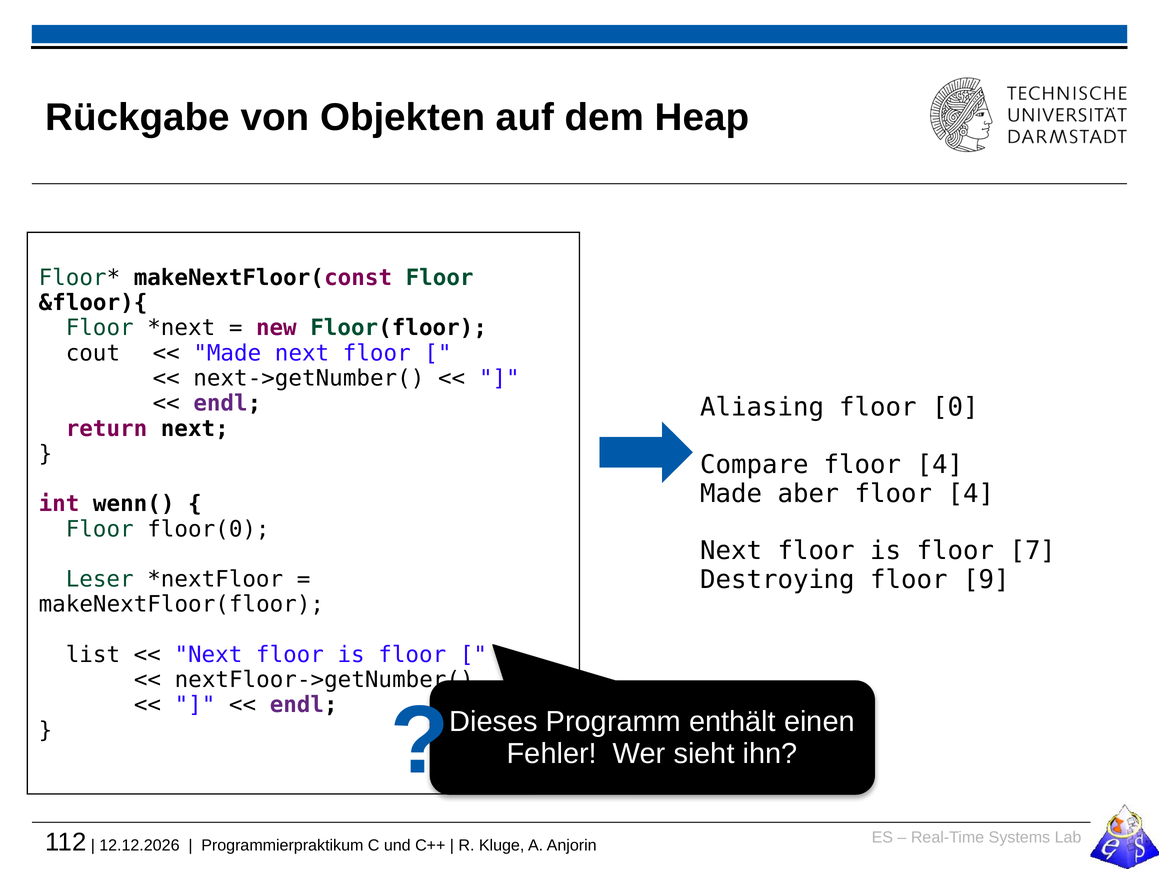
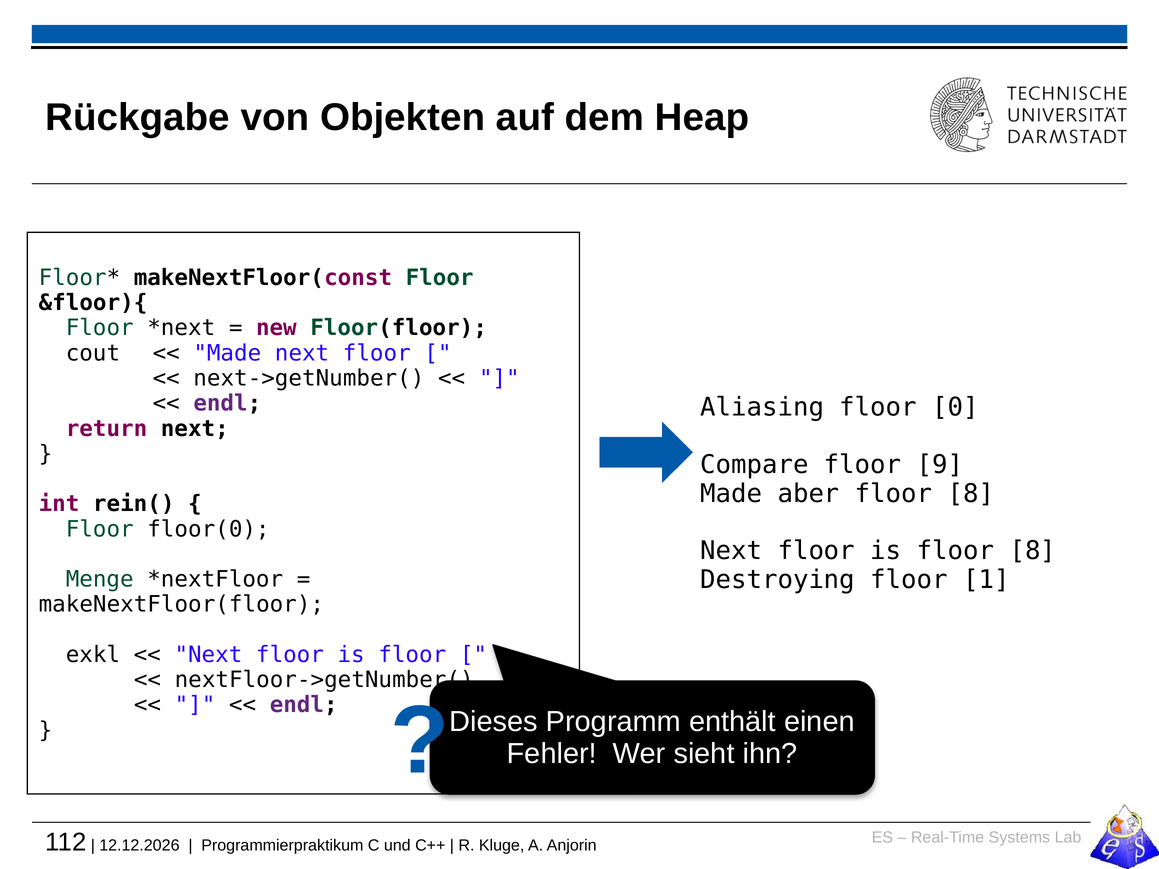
4 at (940, 465): 4 -> 9
4 at (971, 494): 4 -> 8
wenn(: wenn( -> rein(
is floor 7: 7 -> 8
9: 9 -> 1
Leser: Leser -> Menge
list: list -> exkl
